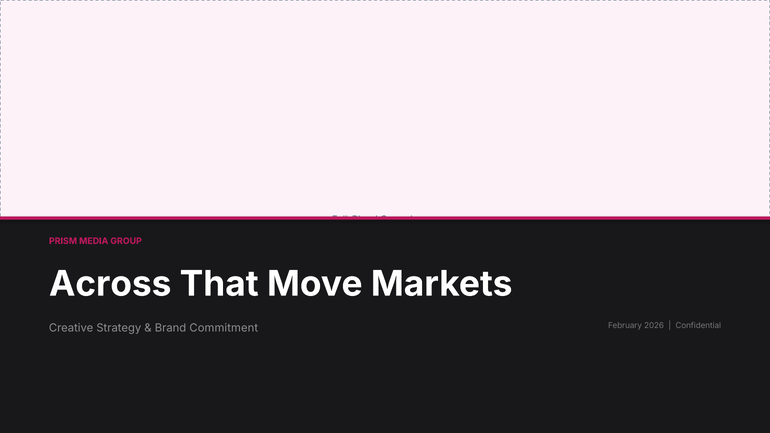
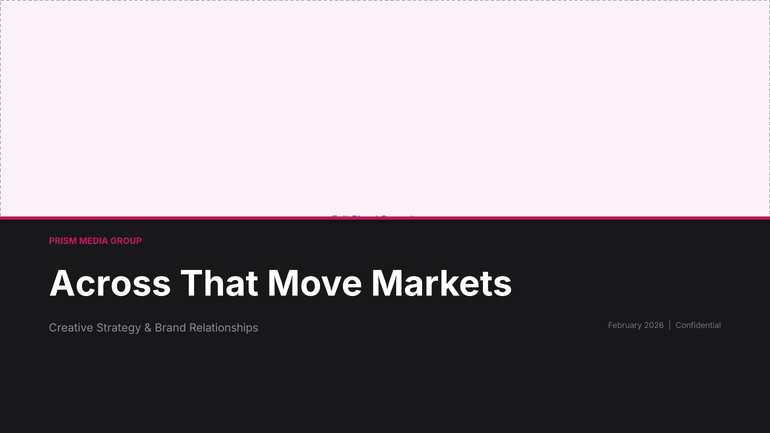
Commitment: Commitment -> Relationships
